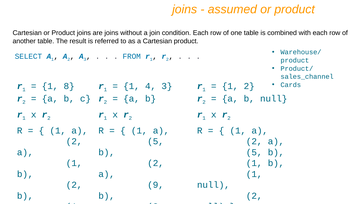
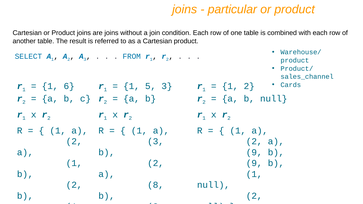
assumed: assumed -> particular
8: 8 -> 6
1 4: 4 -> 5
5 at (156, 142): 5 -> 3
5 at (254, 152): 5 -> 9
1 at (254, 163): 1 -> 9
9: 9 -> 8
